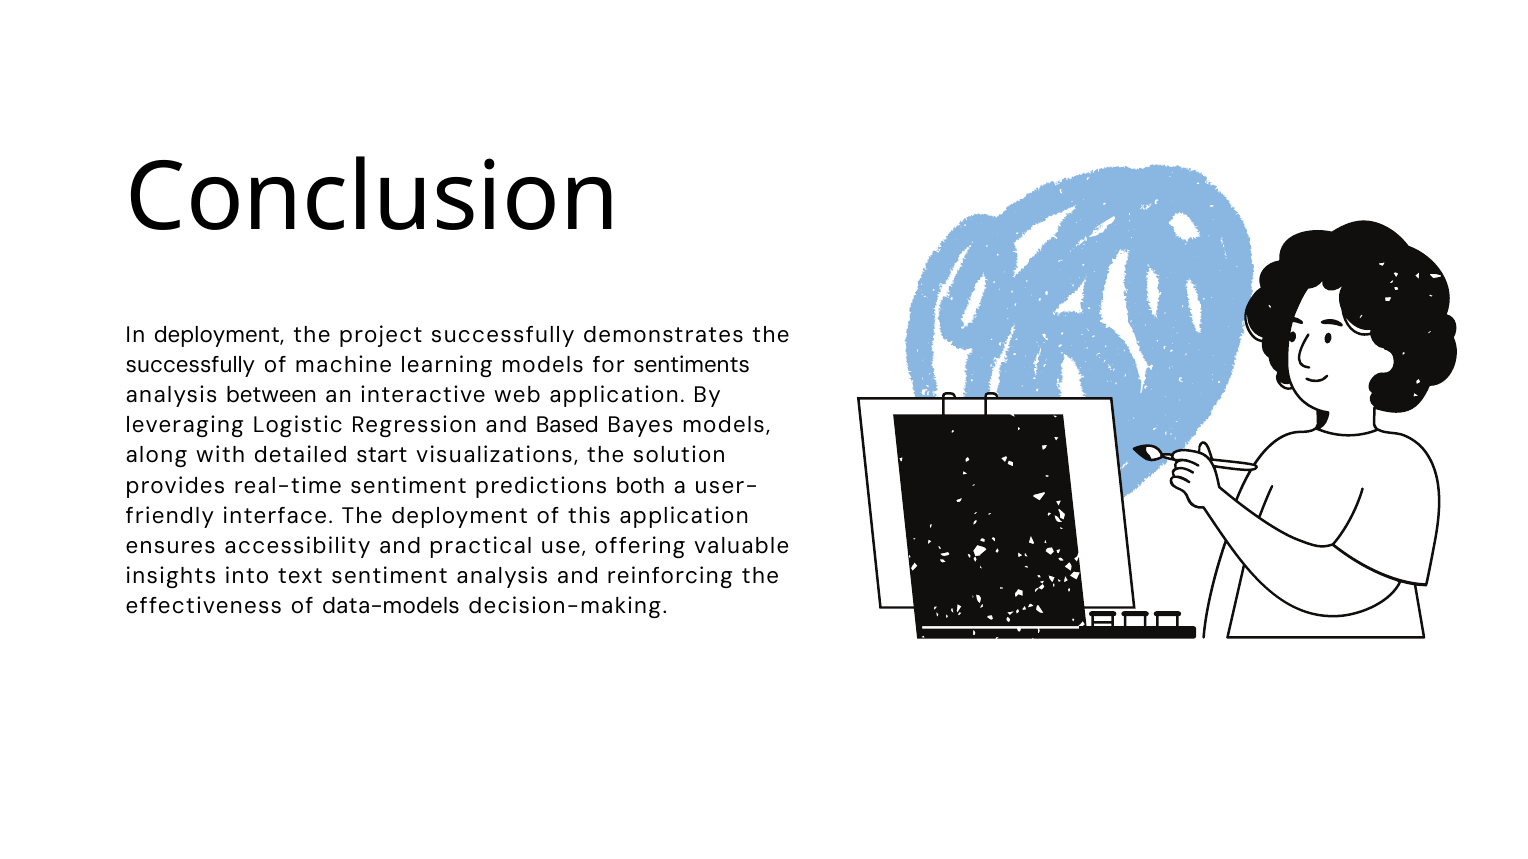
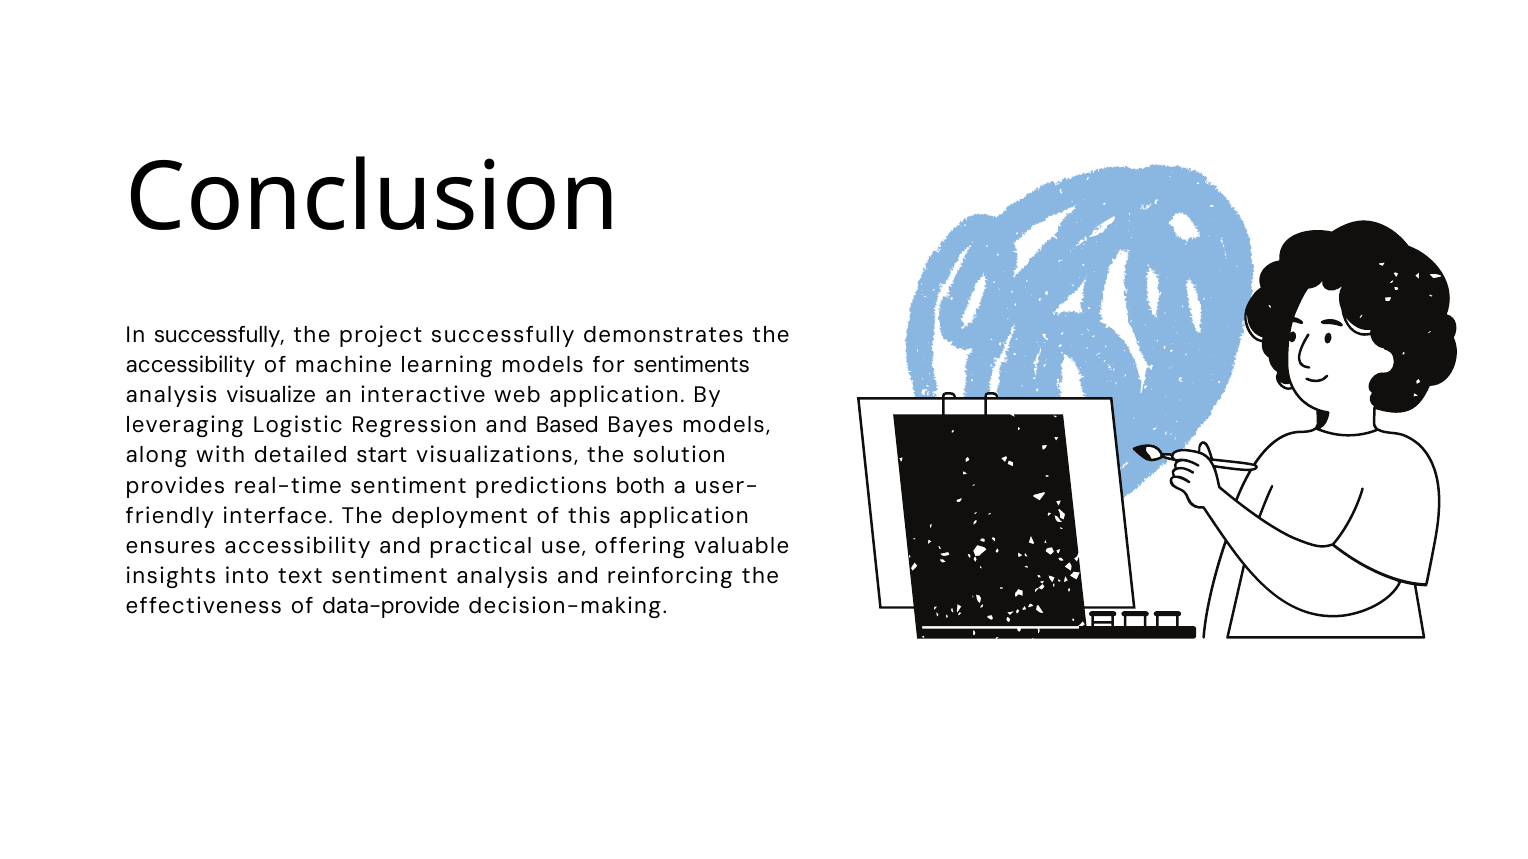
In deployment: deployment -> successfully
successfully at (190, 365): successfully -> accessibility
between: between -> visualize
data-models: data-models -> data-provide
